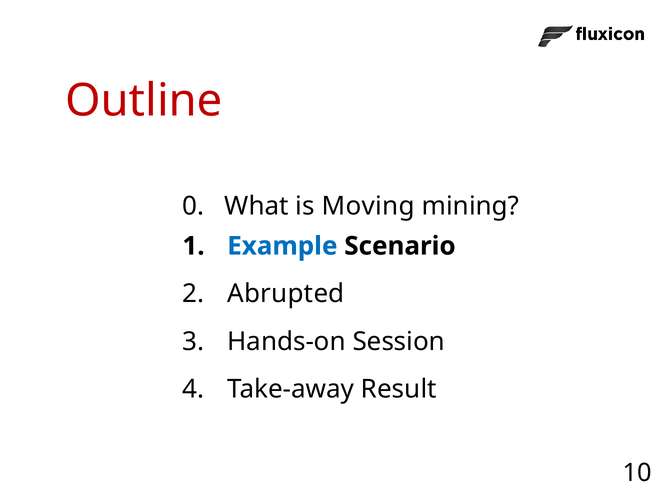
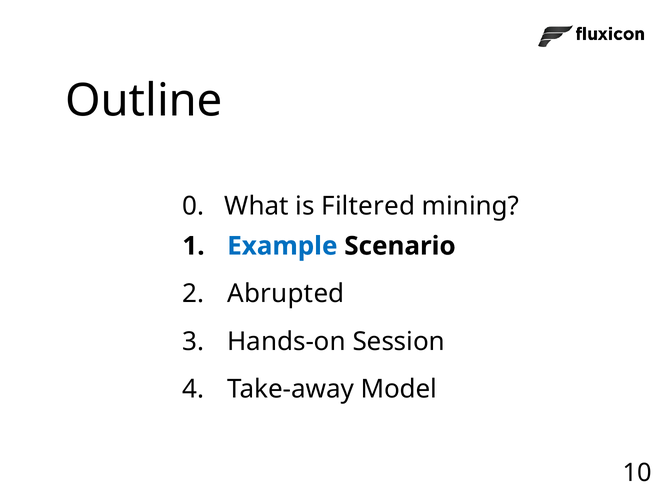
Outline colour: red -> black
Moving: Moving -> Filtered
Result: Result -> Model
